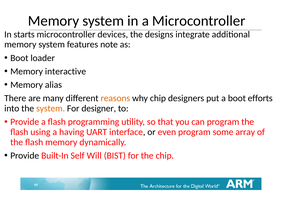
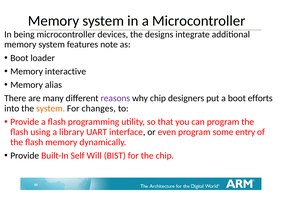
starts: starts -> being
reasons colour: orange -> purple
designer: designer -> changes
having: having -> library
array: array -> entry
